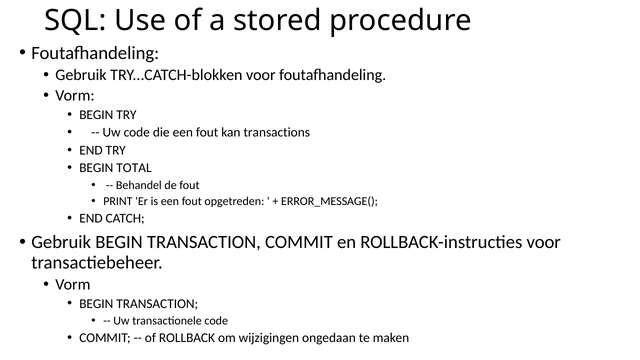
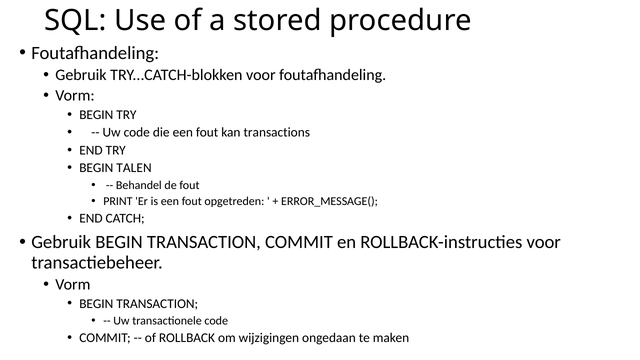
TOTAL: TOTAL -> TALEN
